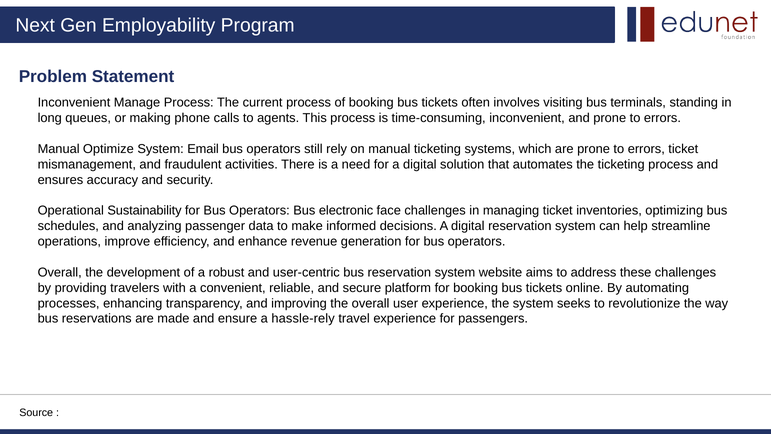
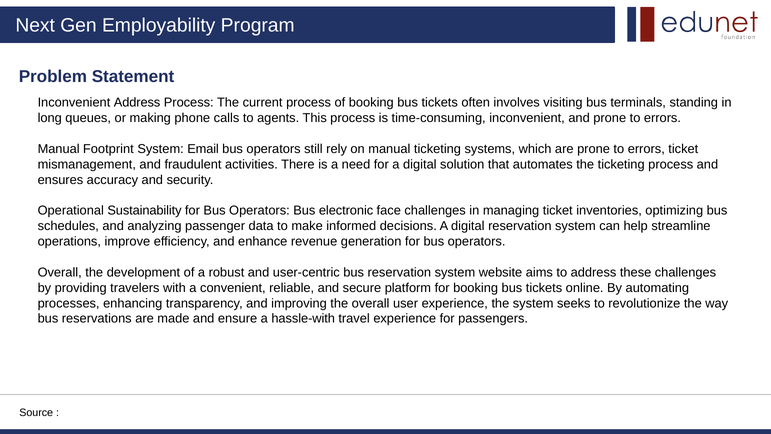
Inconvenient Manage: Manage -> Address
Optimize: Optimize -> Footprint
hassle-rely: hassle-rely -> hassle-with
